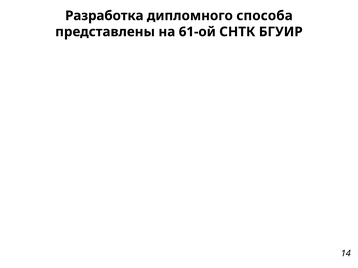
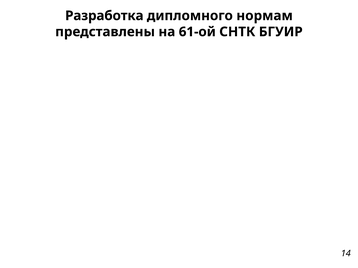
способа: способа -> нормам
